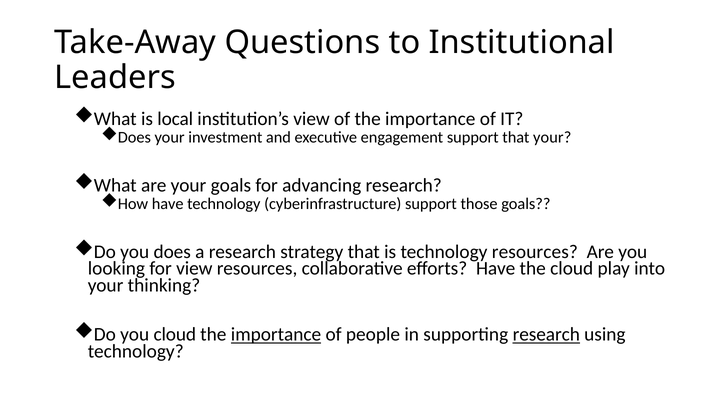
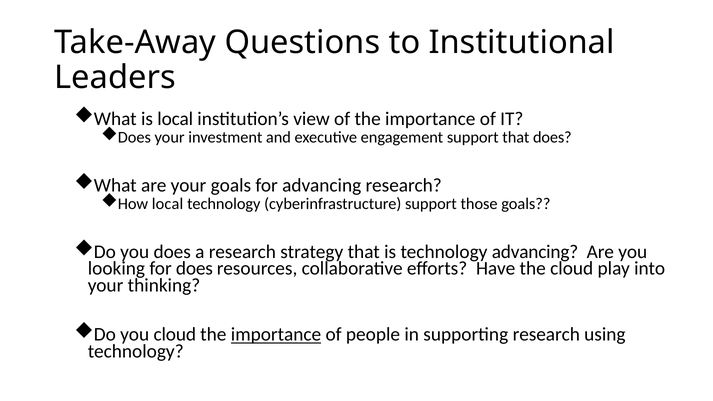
that your: your -> does
How have: have -> local
technology resources: resources -> advancing
for view: view -> does
research at (546, 335) underline: present -> none
